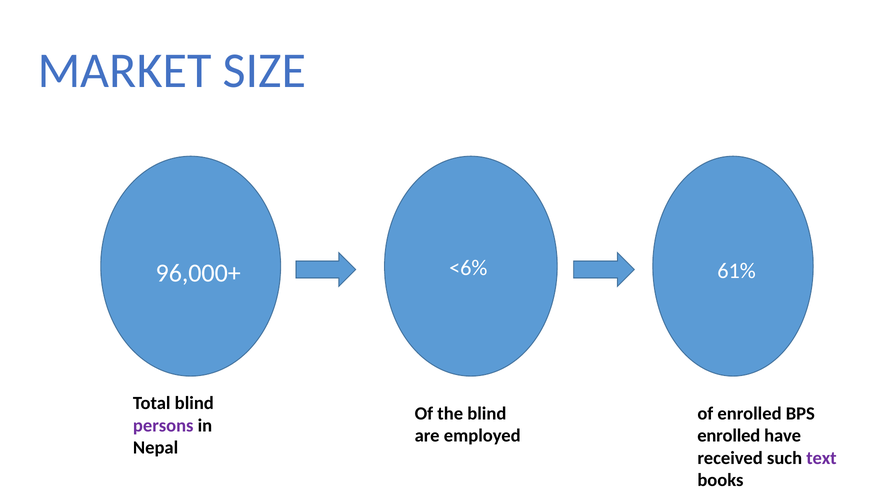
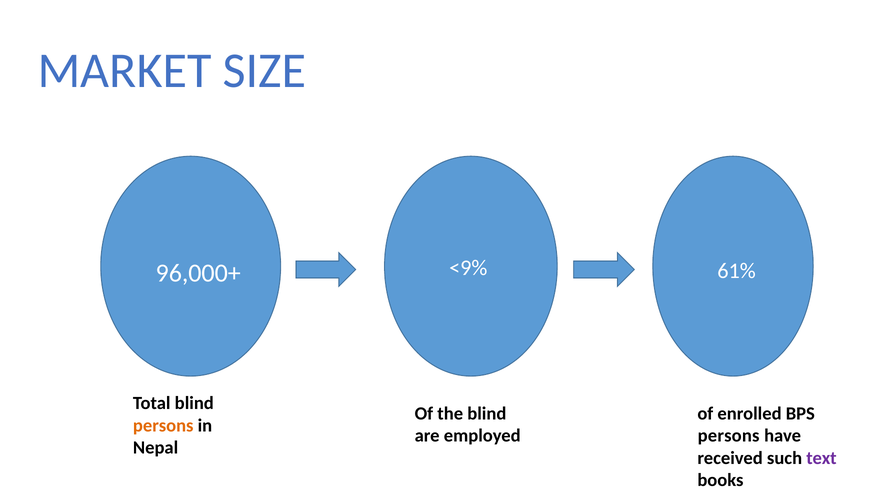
<6%: <6% -> <9%
persons at (163, 426) colour: purple -> orange
enrolled at (729, 436): enrolled -> persons
